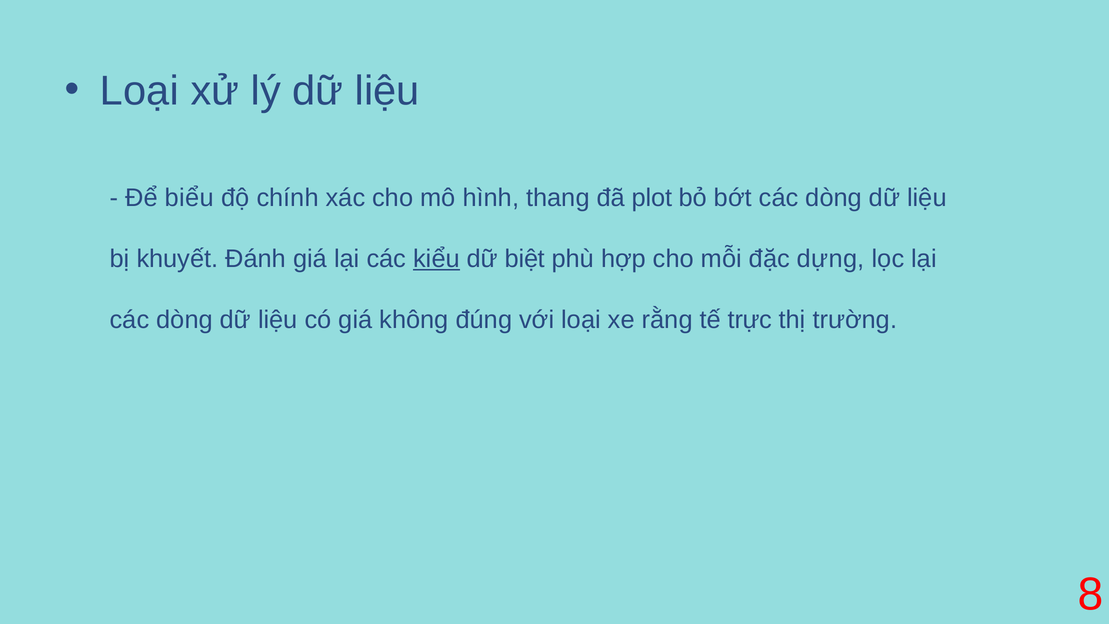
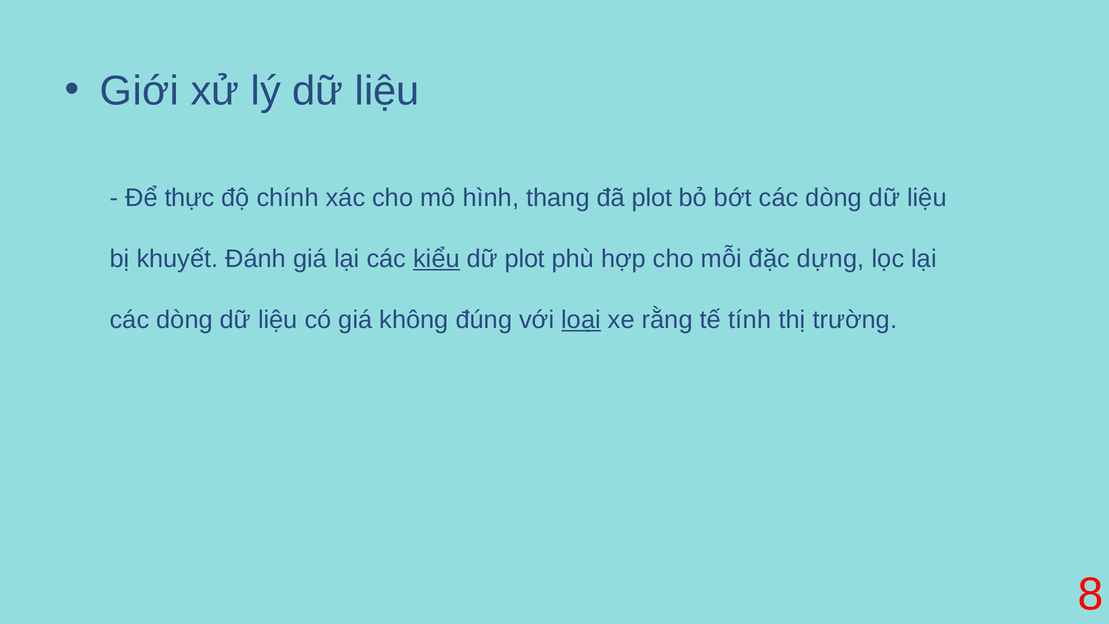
Loại at (139, 91): Loại -> Giới
biểu: biểu -> thực
dữ biệt: biệt -> plot
loại at (581, 320) underline: none -> present
trực: trực -> tính
